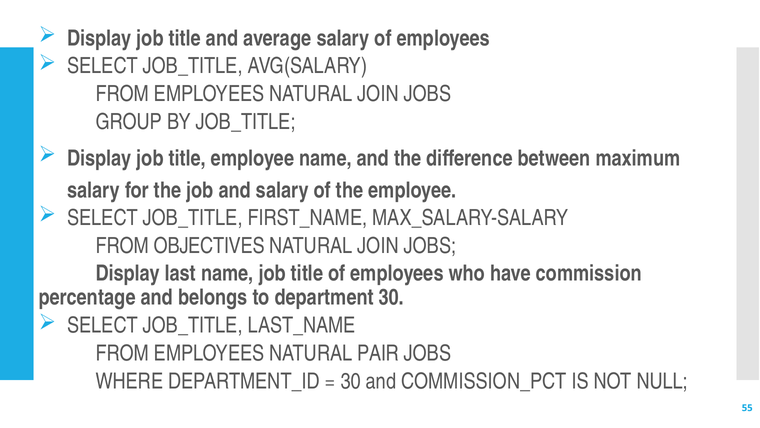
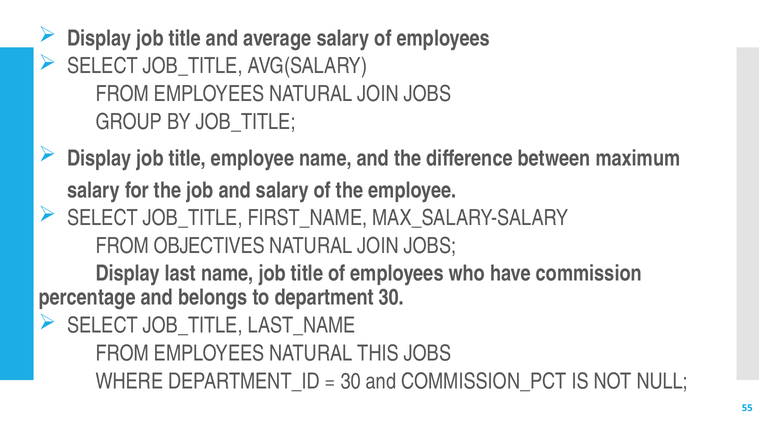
PAIR: PAIR -> THIS
